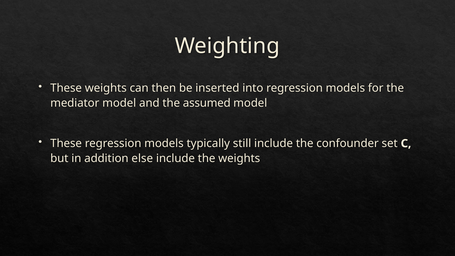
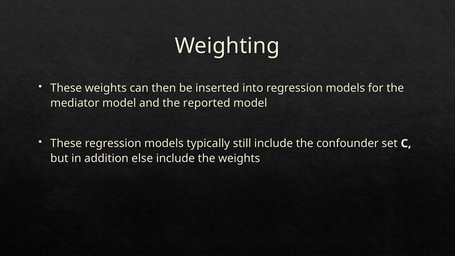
assumed: assumed -> reported
